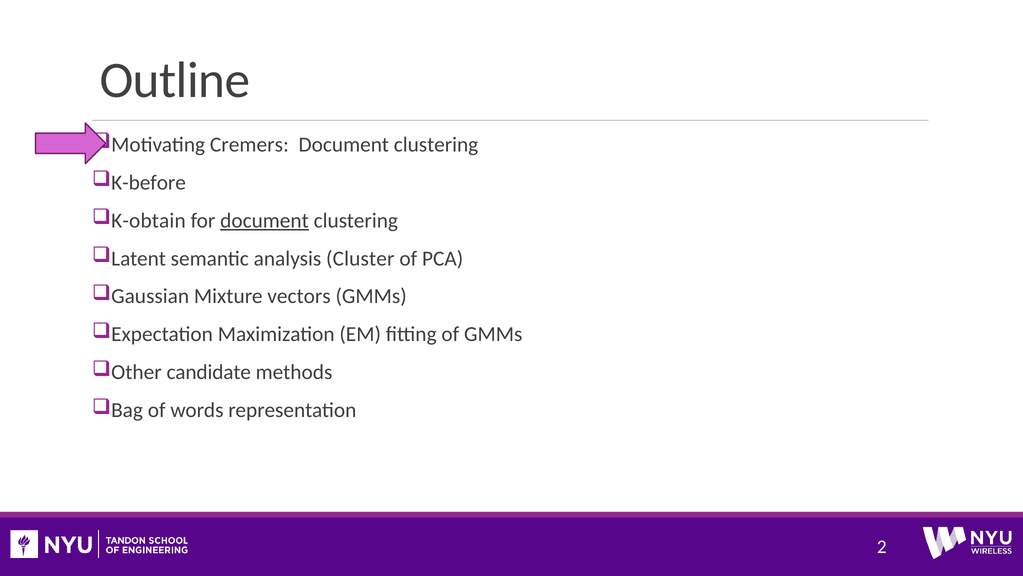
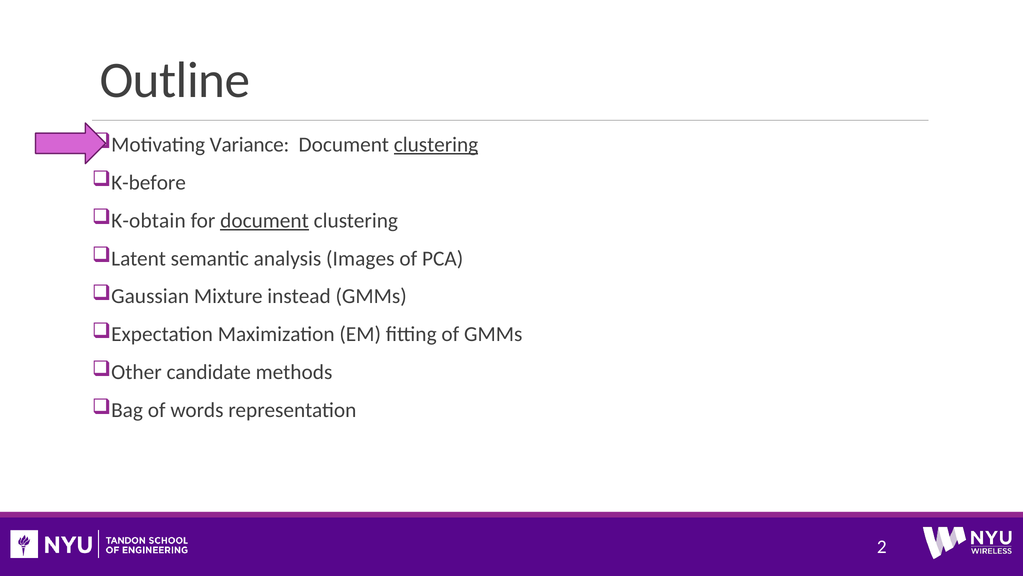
Cremers: Cremers -> Variance
clustering at (436, 144) underline: none -> present
Cluster: Cluster -> Images
vectors: vectors -> instead
